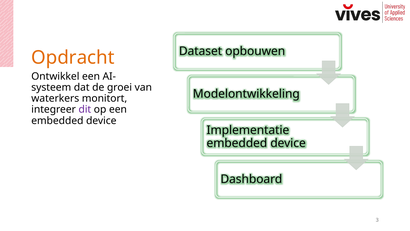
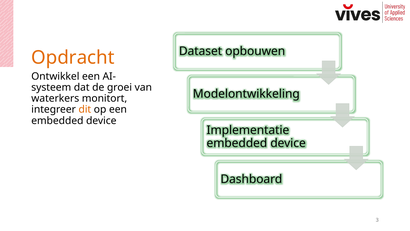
dit colour: purple -> orange
